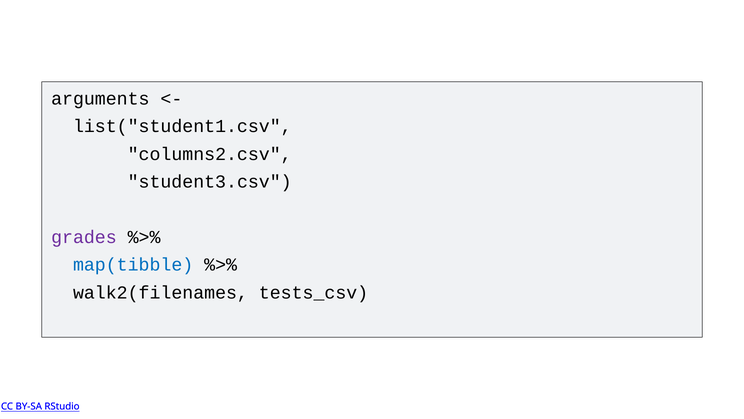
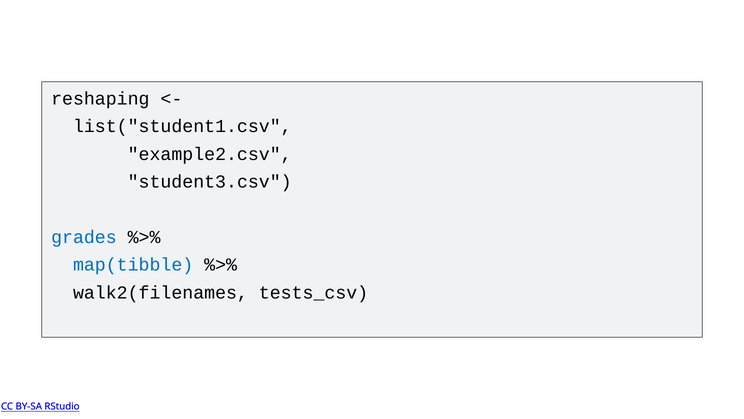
arguments: arguments -> reshaping
columns2.csv: columns2.csv -> example2.csv
grades colour: purple -> blue
